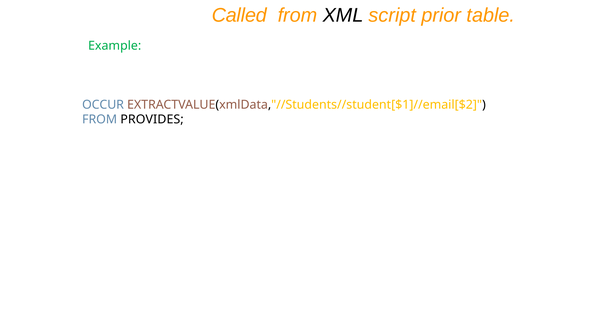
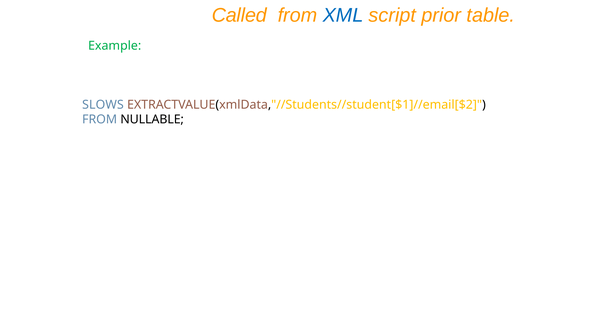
XML colour: black -> blue
OCCUR: OCCUR -> SLOWS
PROVIDES: PROVIDES -> NULLABLE
